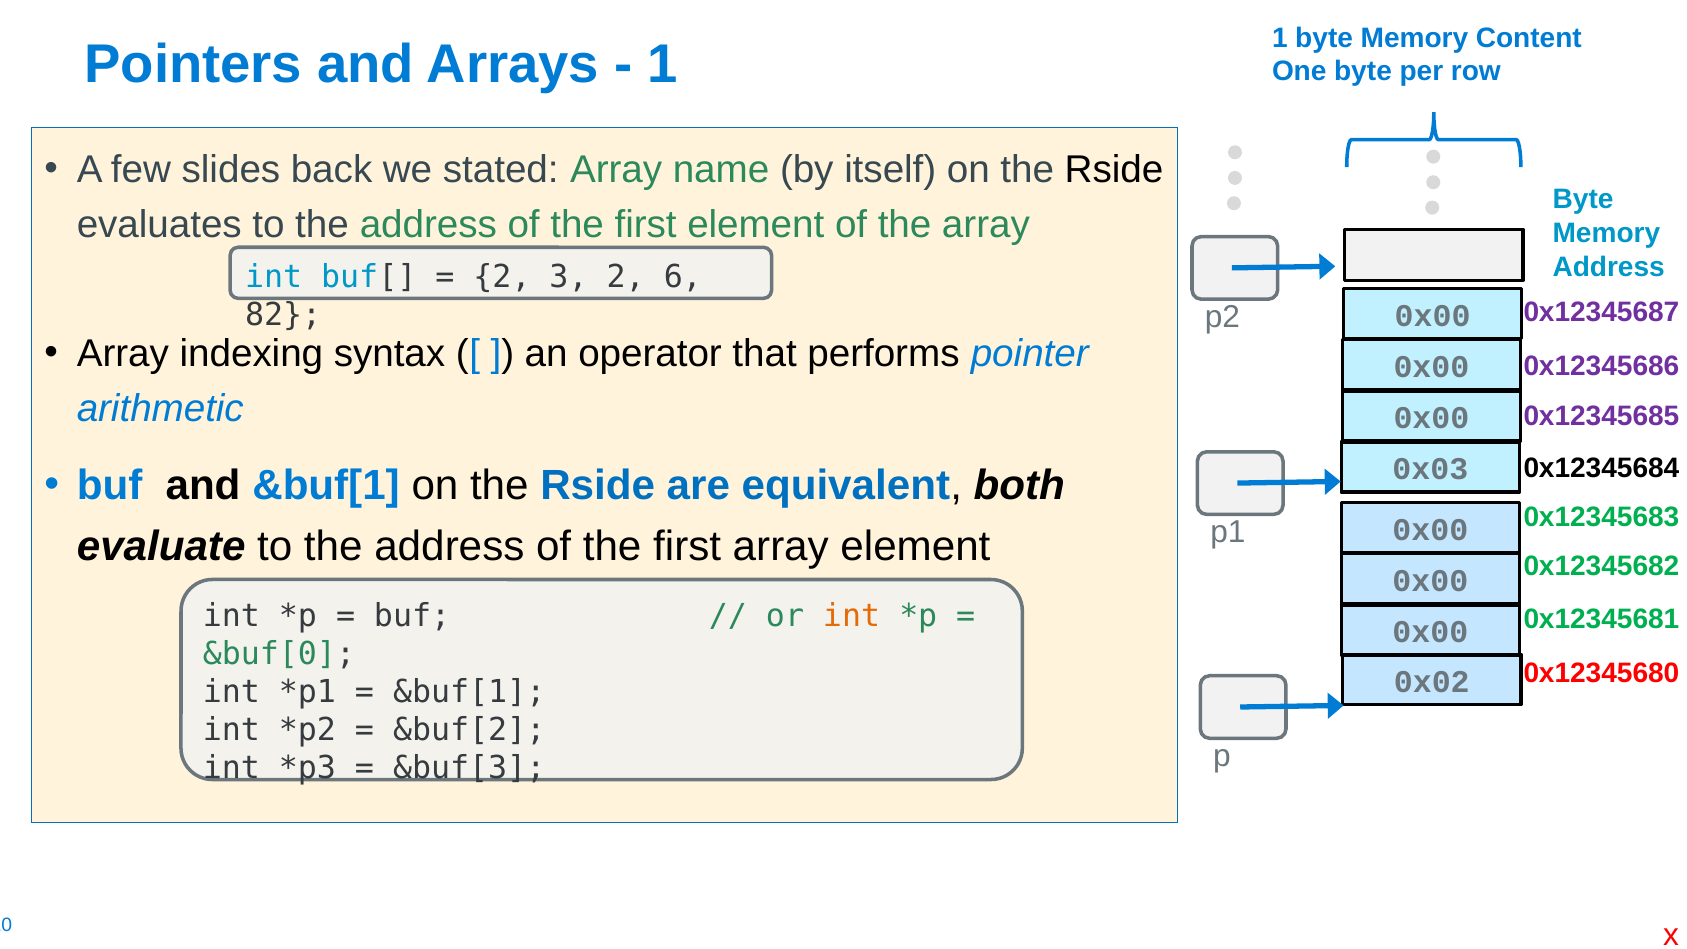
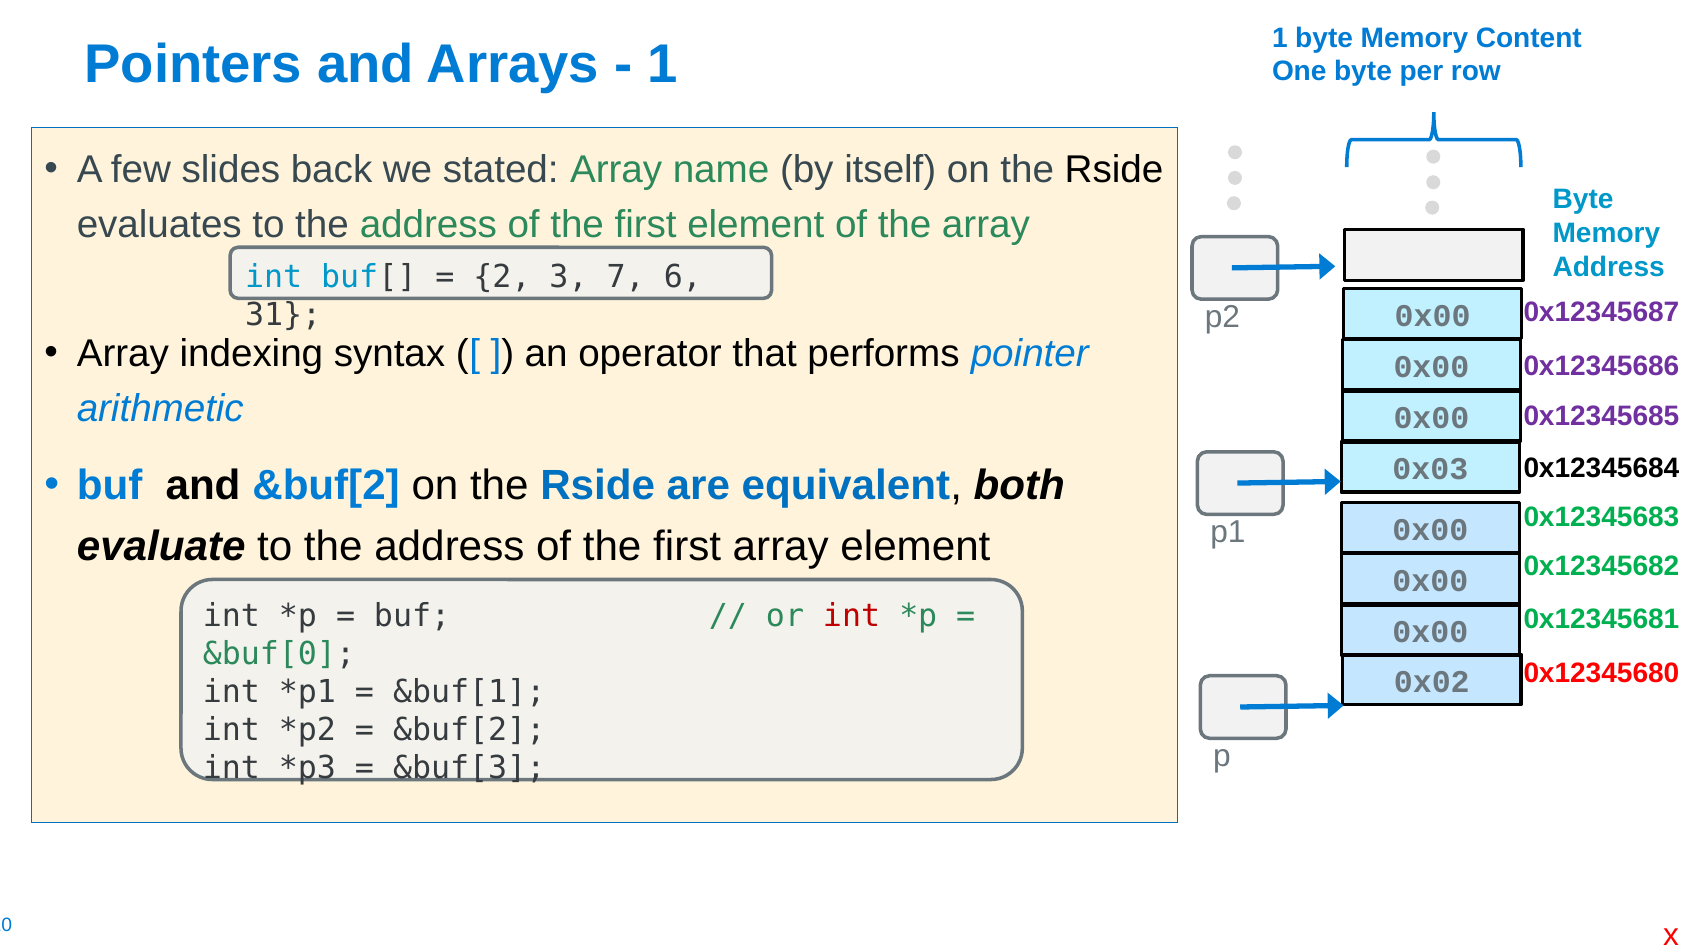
3 2: 2 -> 7
82: 82 -> 31
and &buf[1: &buf[1 -> &buf[2
int at (852, 616) colour: orange -> red
